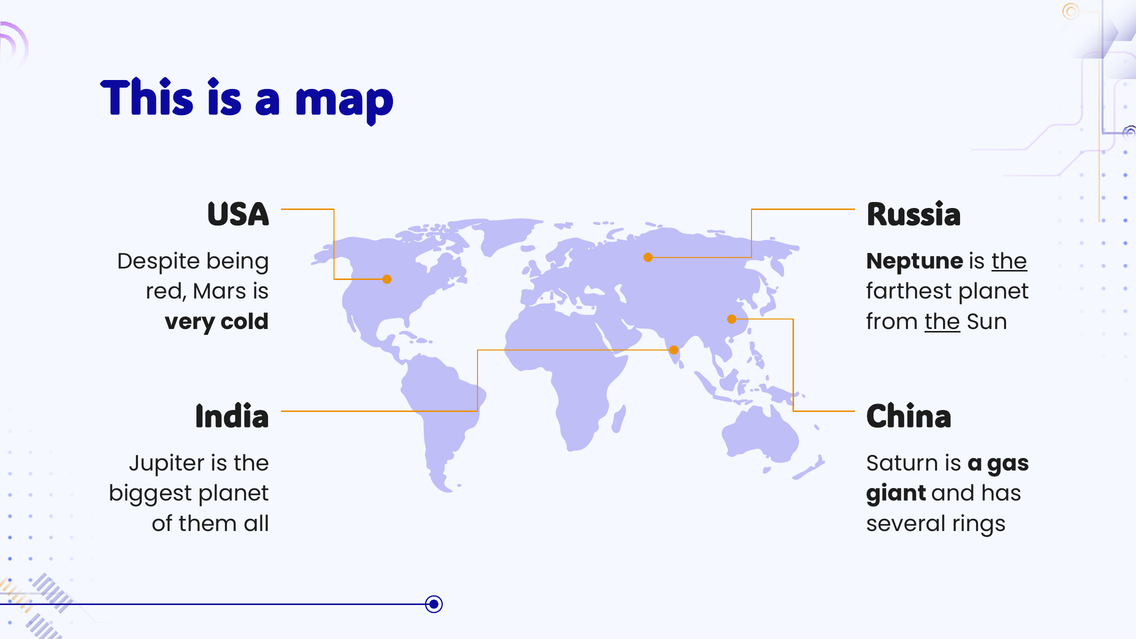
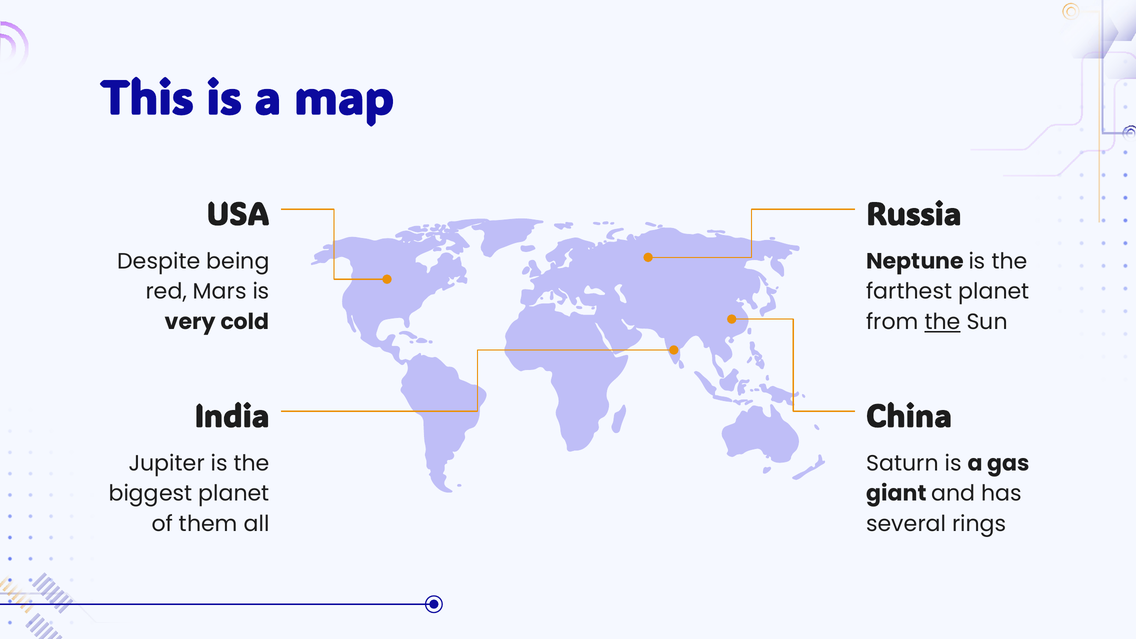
the at (1009, 261) underline: present -> none
